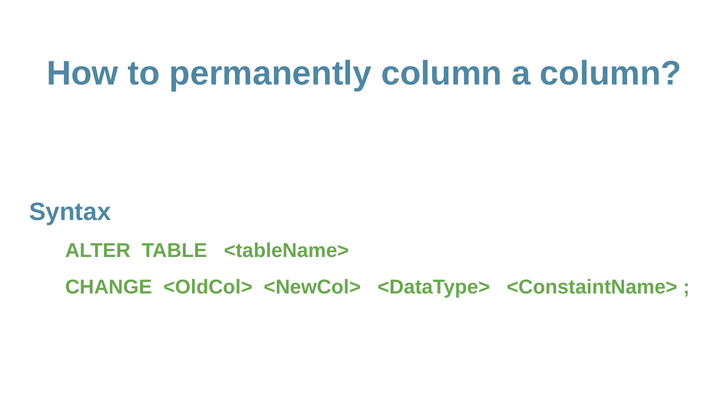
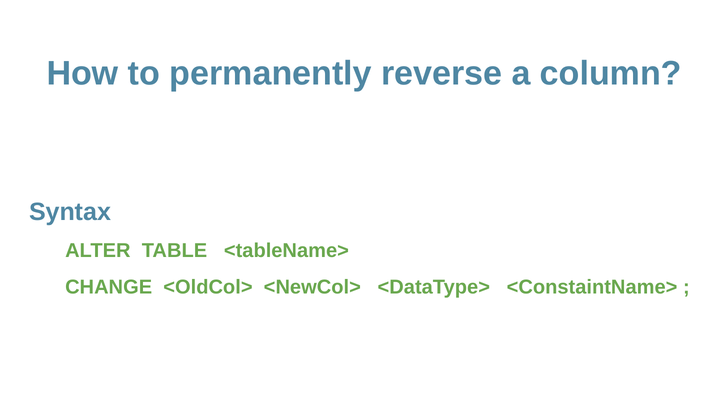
permanently column: column -> reverse
